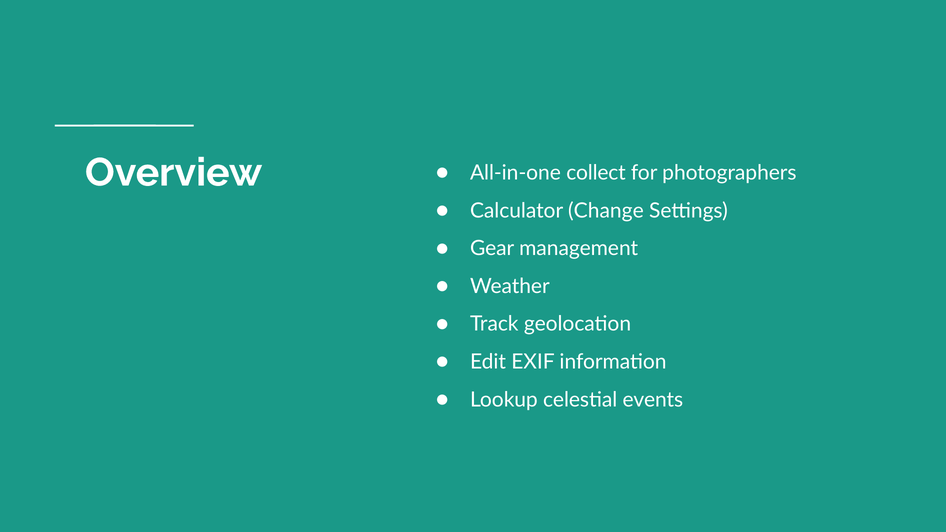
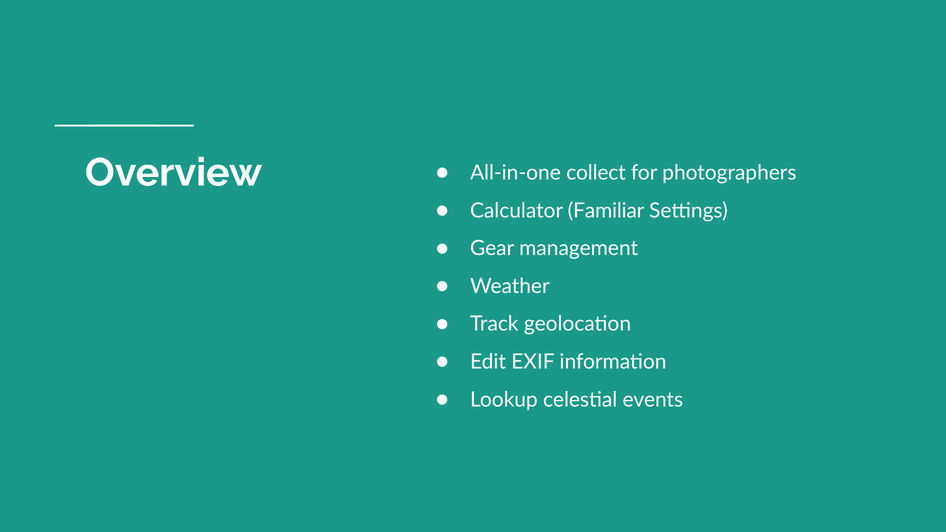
Change: Change -> Familiar
